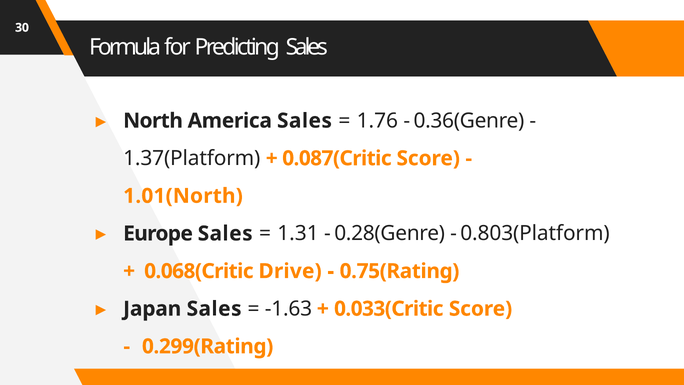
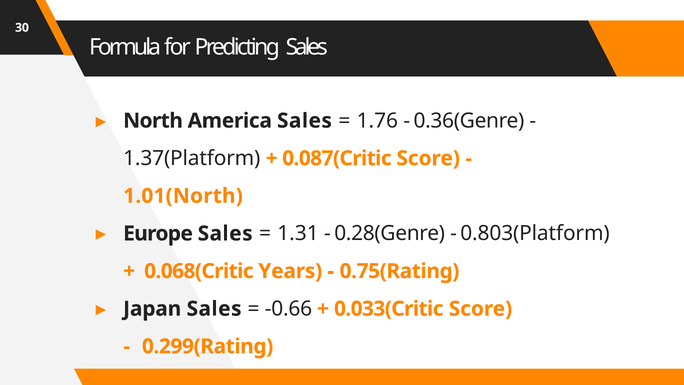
Drive: Drive -> Years
-1.63: -1.63 -> -0.66
